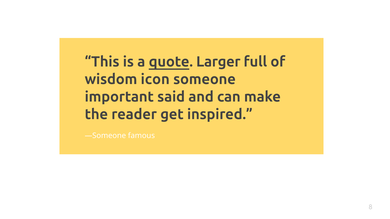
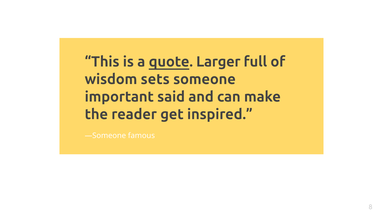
icon: icon -> sets
